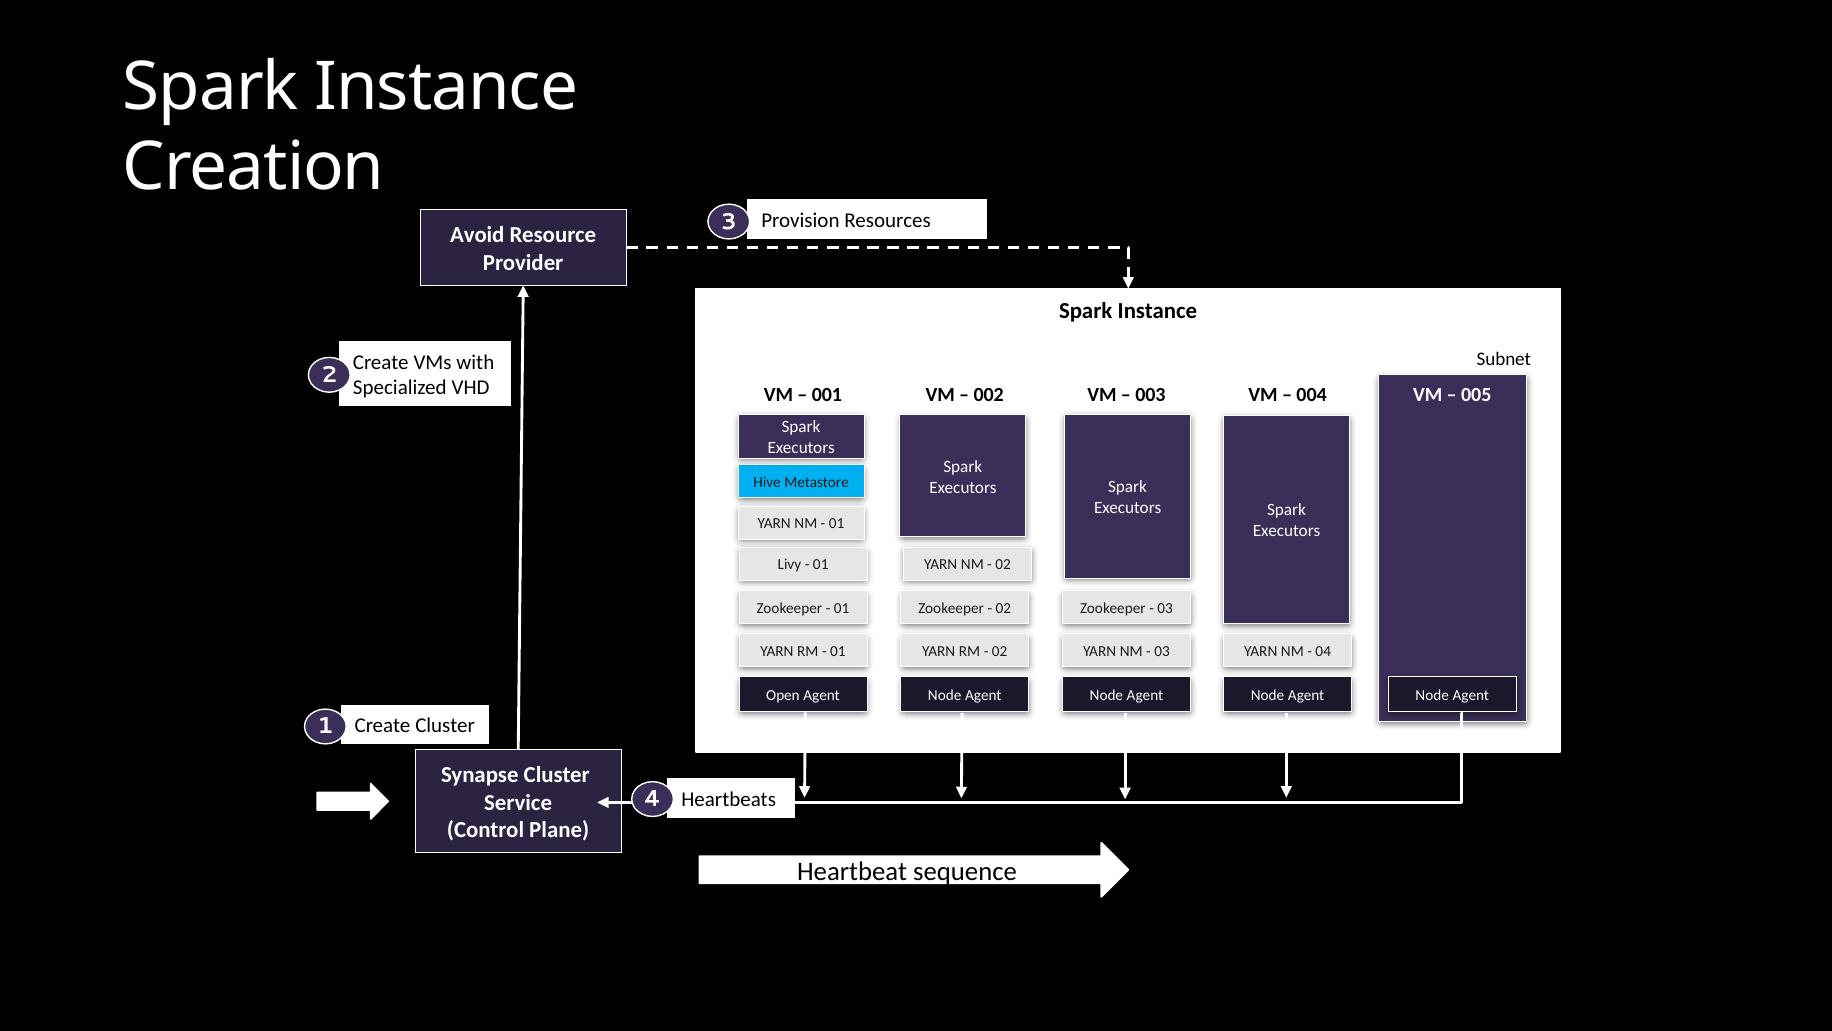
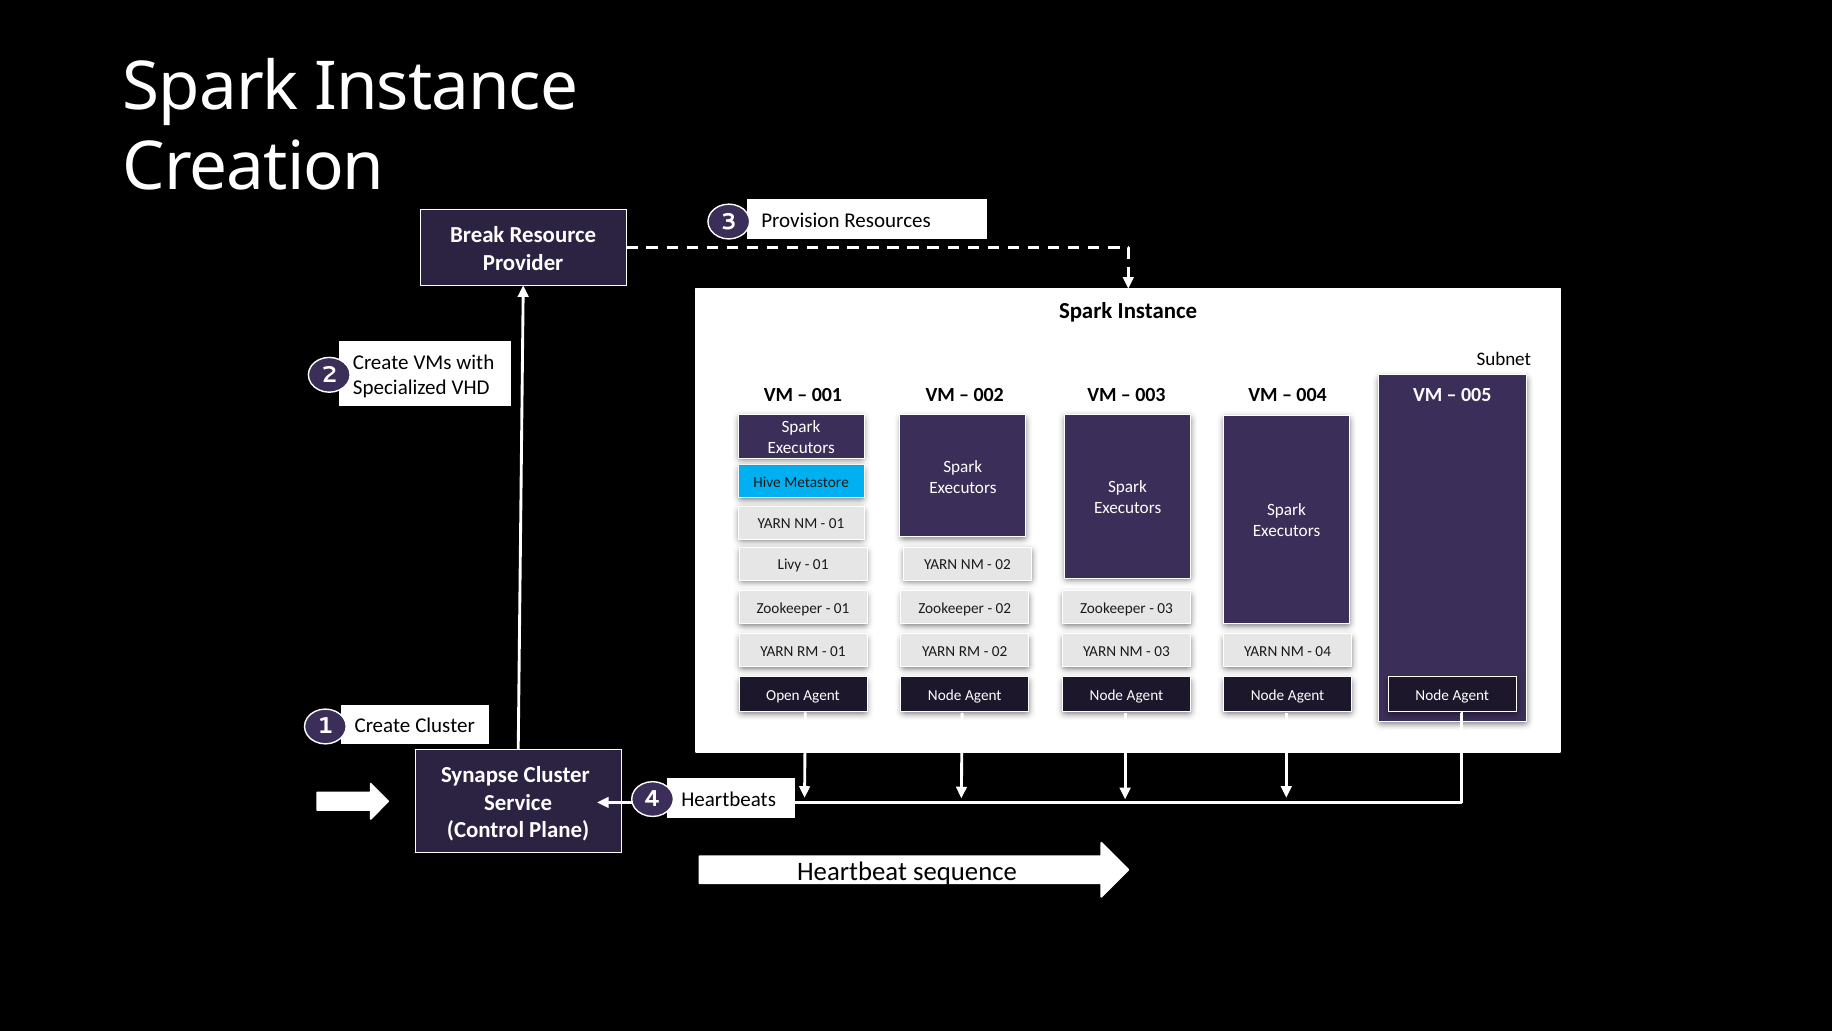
Avoid: Avoid -> Break
